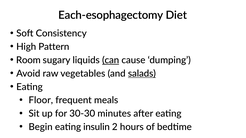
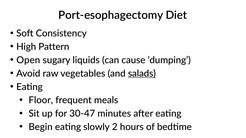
Each-esophagectomy: Each-esophagectomy -> Port-esophagectomy
Room: Room -> Open
can underline: present -> none
30-30: 30-30 -> 30-47
insulin: insulin -> slowly
